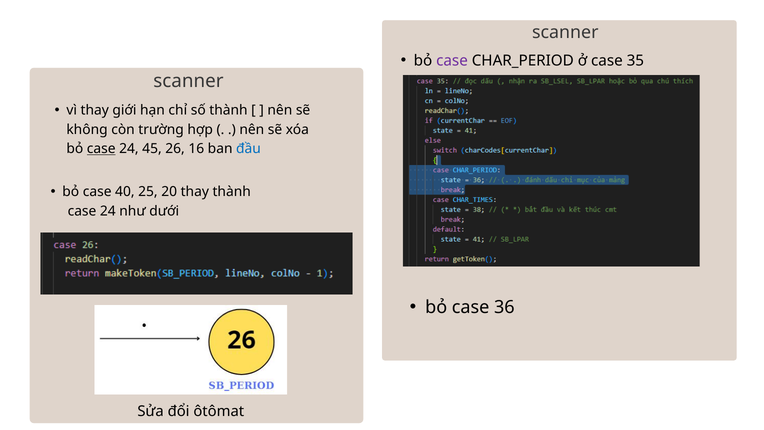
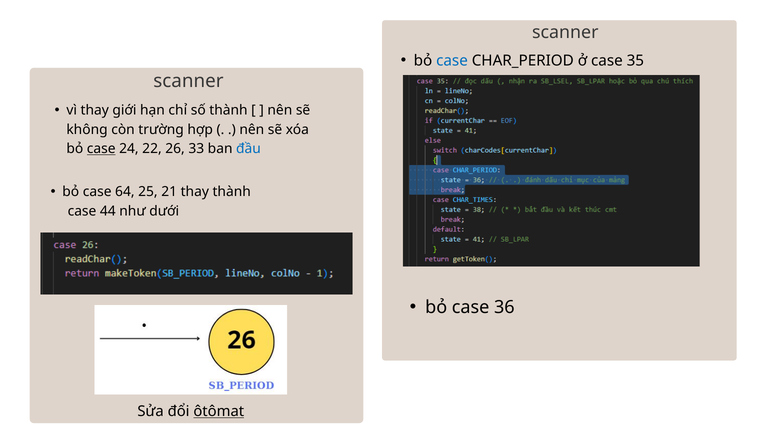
case at (452, 60) colour: purple -> blue
45: 45 -> 22
16: 16 -> 33
40: 40 -> 64
20: 20 -> 21
24 at (108, 211): 24 -> 44
ôtômat underline: none -> present
